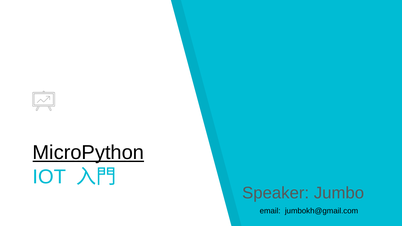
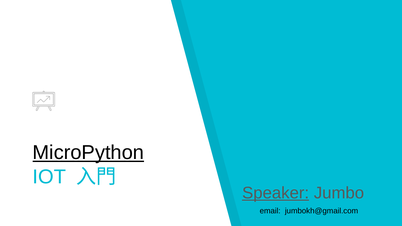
Speaker underline: none -> present
